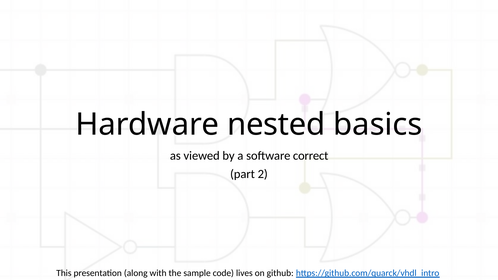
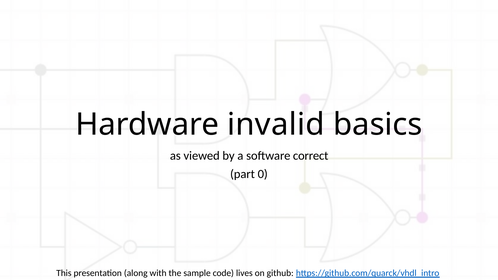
nested: nested -> invalid
2: 2 -> 0
